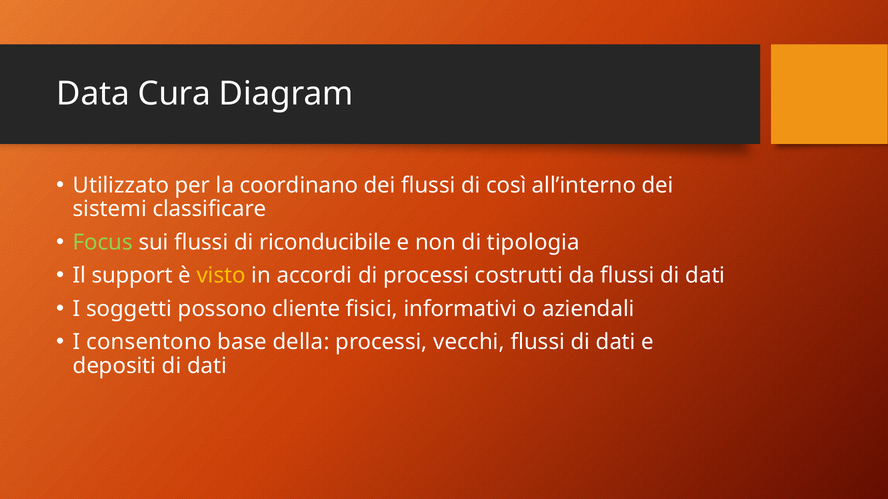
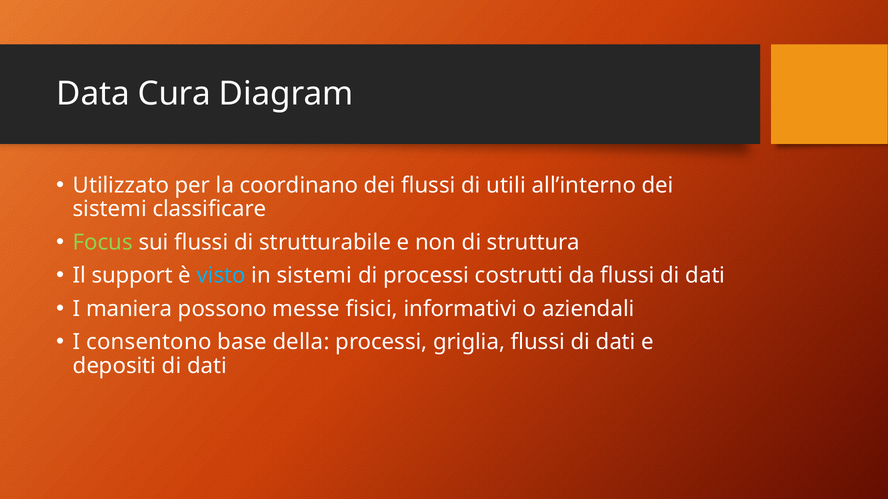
così: così -> utili
riconducibile: riconducibile -> strutturabile
tipologia: tipologia -> struttura
visto colour: yellow -> light blue
in accordi: accordi -> sistemi
soggetti: soggetti -> maniera
cliente: cliente -> messe
vecchi: vecchi -> griglia
